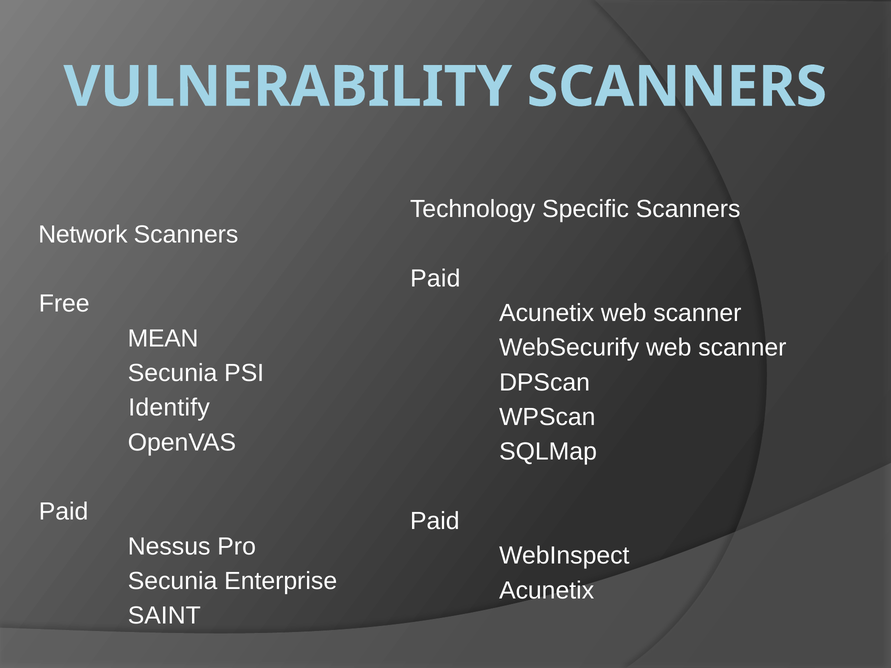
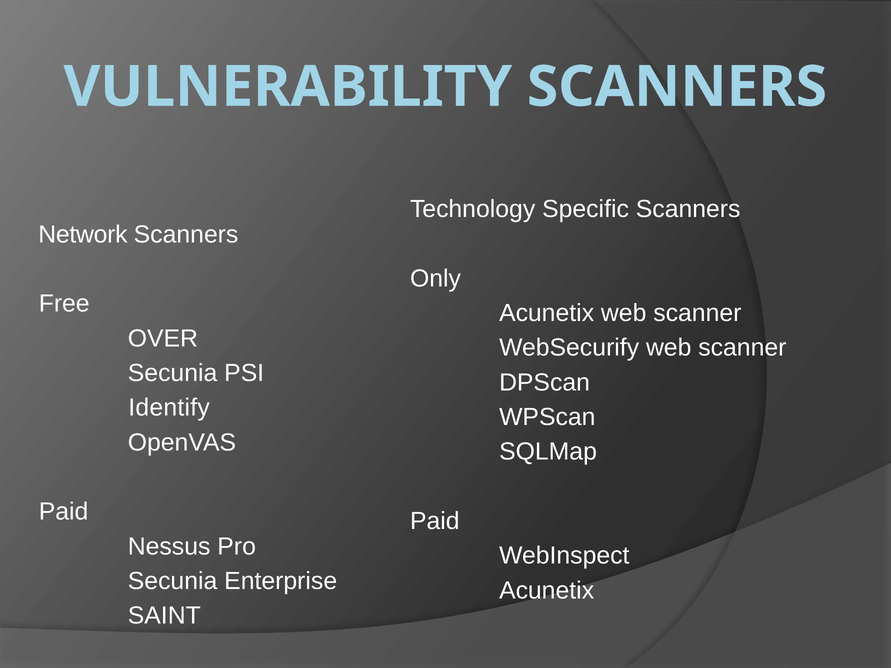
Paid at (435, 278): Paid -> Only
MEAN: MEAN -> OVER
